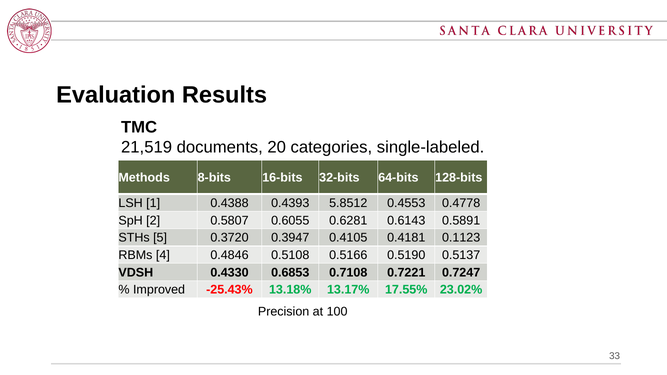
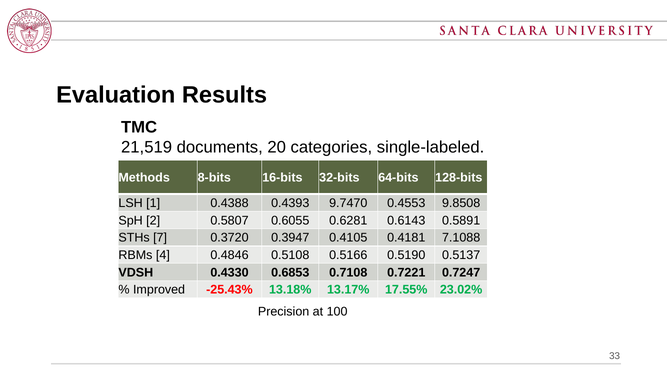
5.8512: 5.8512 -> 9.7470
0.4778: 0.4778 -> 9.8508
5: 5 -> 7
0.1123: 0.1123 -> 7.1088
